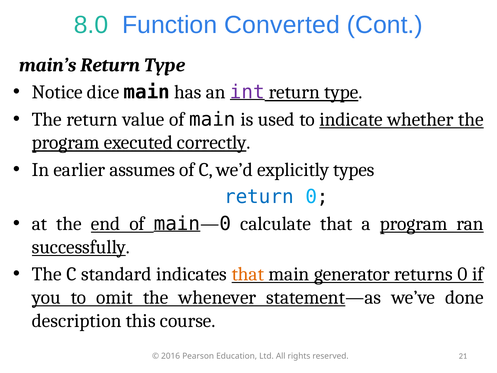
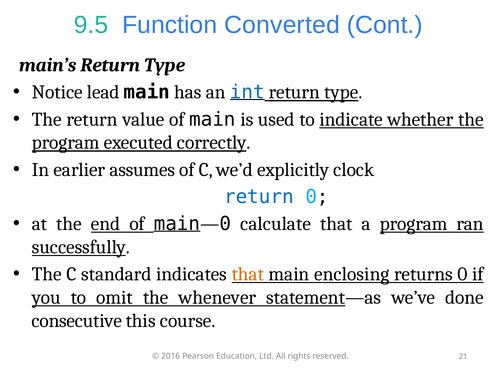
8.0: 8.0 -> 9.5
dice: dice -> lead
int colour: purple -> blue
types: types -> clock
generator: generator -> enclosing
description: description -> consecutive
